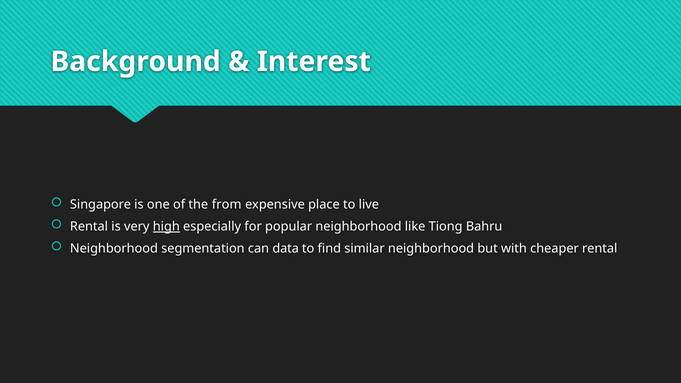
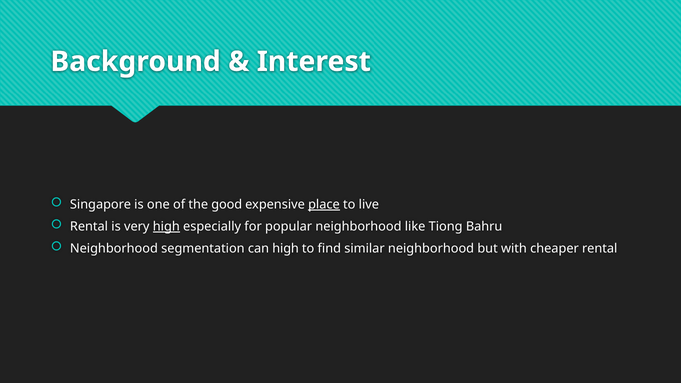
from: from -> good
place underline: none -> present
can data: data -> high
